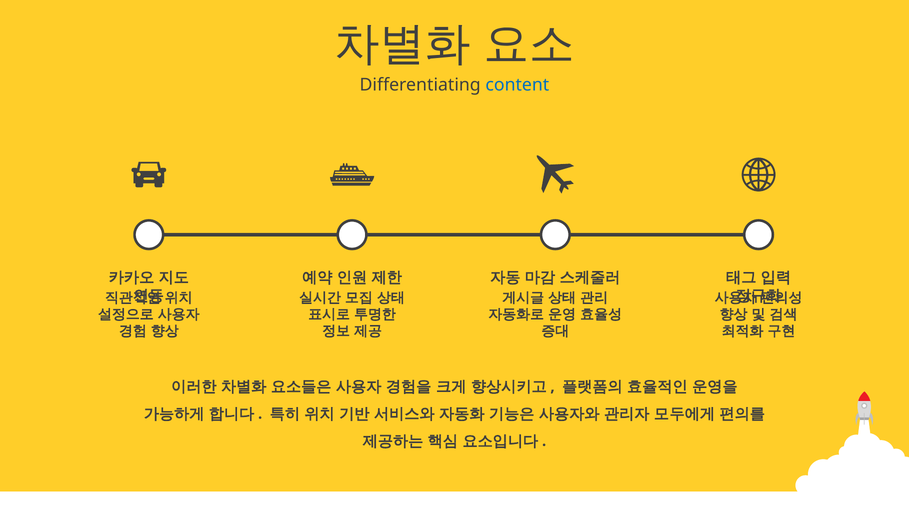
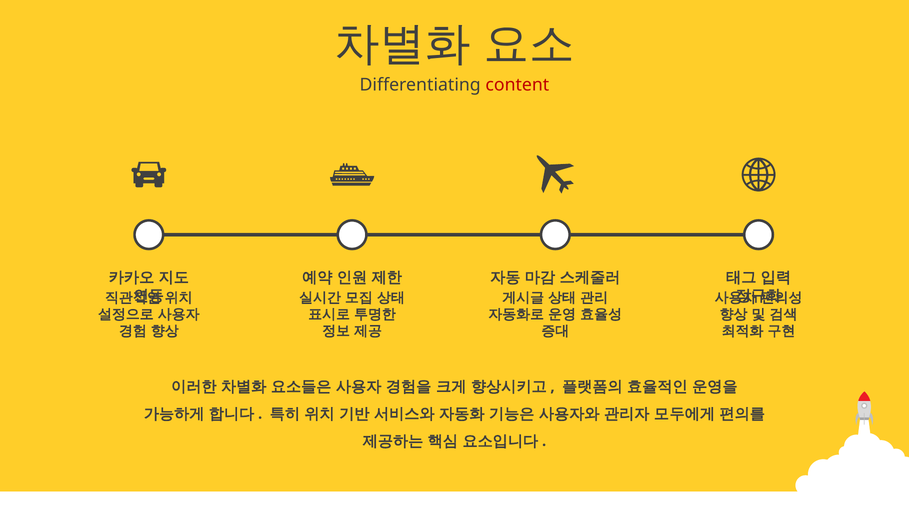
content colour: blue -> red
